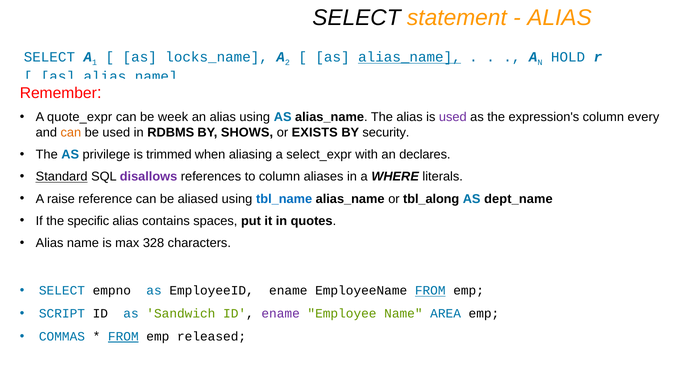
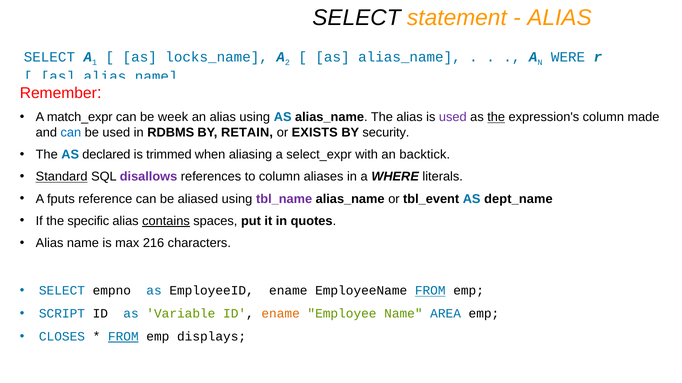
alias_name at (409, 57) underline: present -> none
HOLD: HOLD -> WERE
quote_expr: quote_expr -> match_expr
the at (496, 117) underline: none -> present
every: every -> made
can at (71, 133) colour: orange -> blue
SHOWS: SHOWS -> RETAIN
privilege: privilege -> declared
declares: declares -> backtick
raise: raise -> fputs
tbl_name colour: blue -> purple
tbl_along: tbl_along -> tbl_event
contains underline: none -> present
328: 328 -> 216
Sandwich: Sandwich -> Variable
ename at (281, 314) colour: purple -> orange
COMMAS: COMMAS -> CLOSES
released: released -> displays
